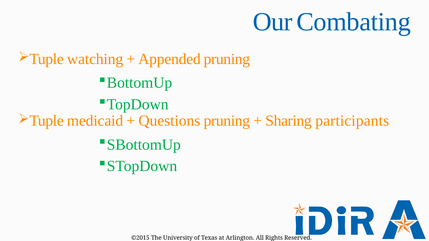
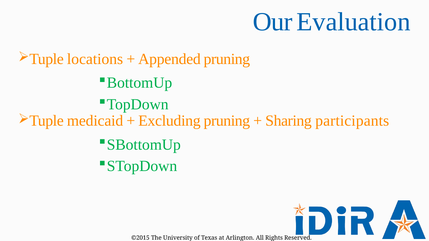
Combating: Combating -> Evaluation
watching: watching -> locations
Questions: Questions -> Excluding
